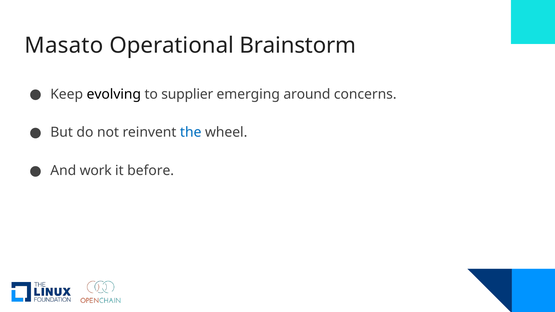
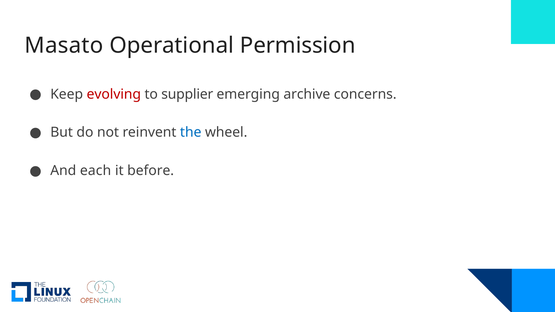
Brainstorm: Brainstorm -> Permission
evolving colour: black -> red
around: around -> archive
work: work -> each
